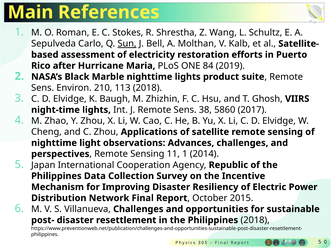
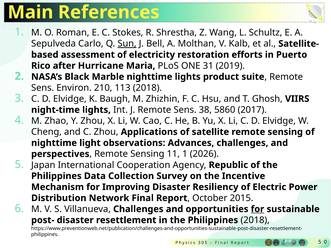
84: 84 -> 31
2014: 2014 -> 2026
for at (258, 209) underline: none -> present
